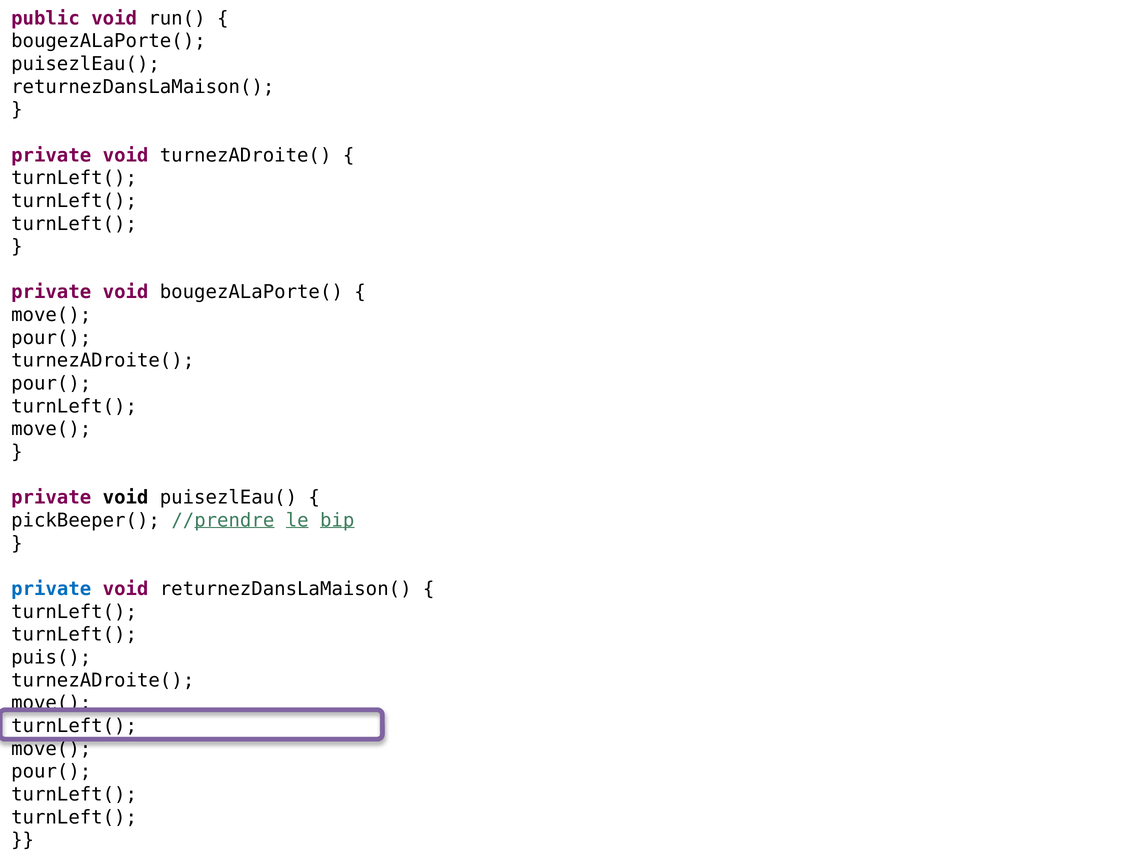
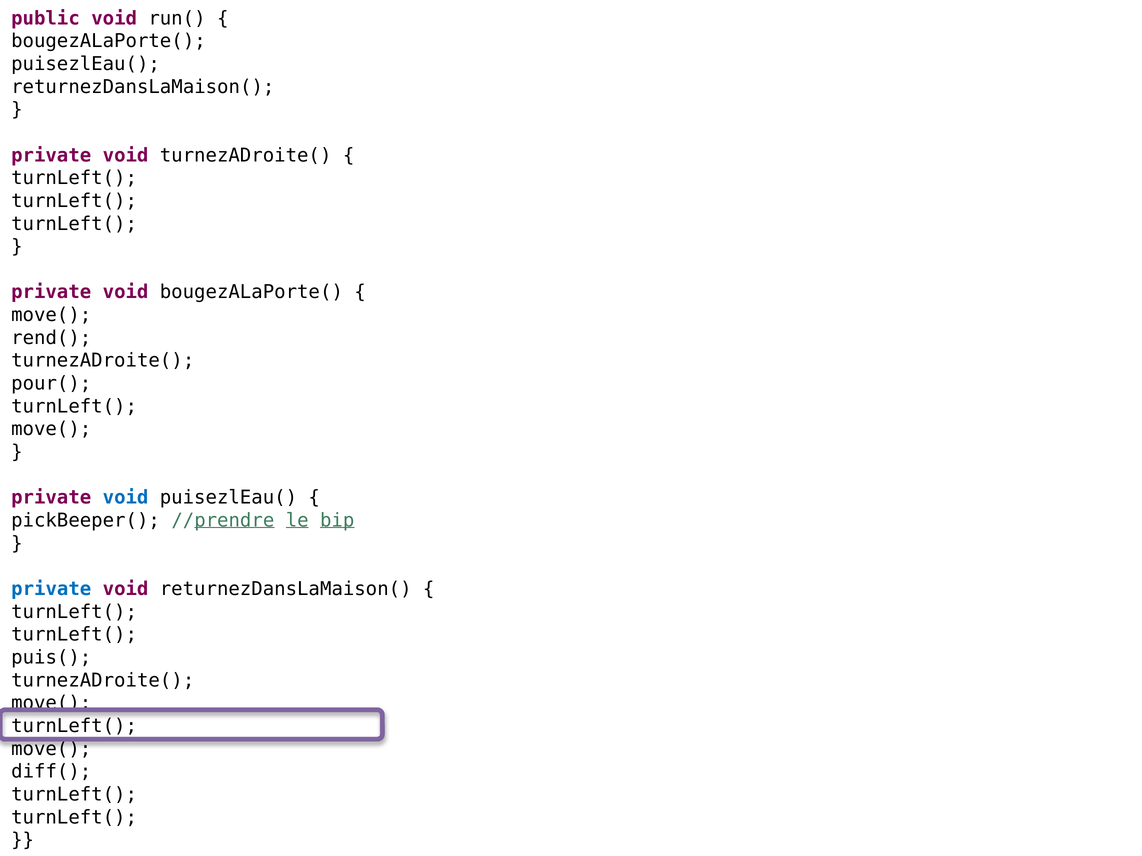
pour( at (51, 338): pour( -> rend(
void at (126, 498) colour: black -> blue
pour( at (51, 772): pour( -> diff(
